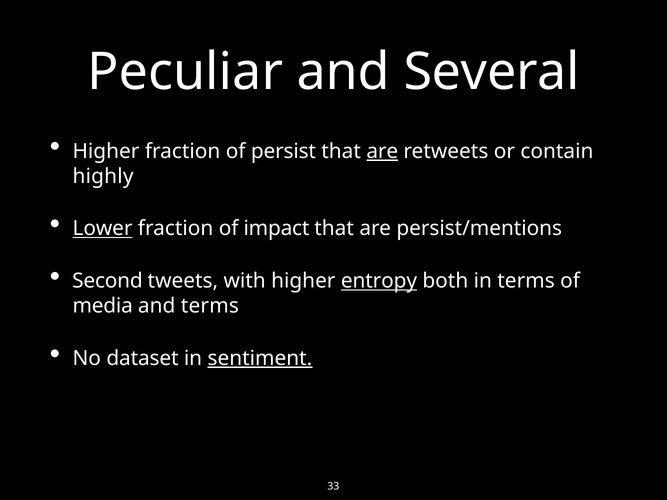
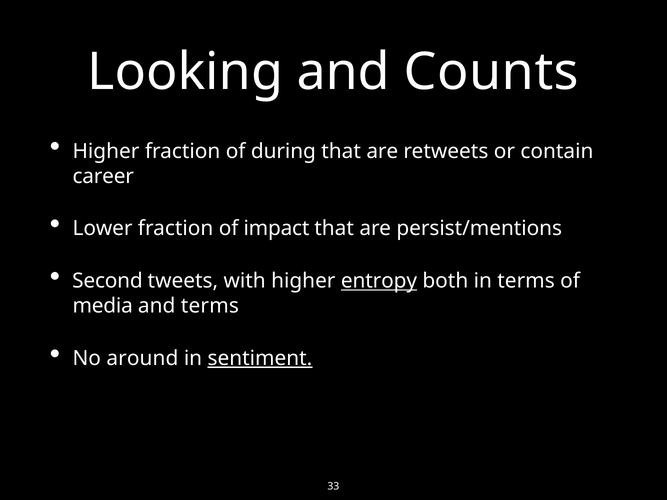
Peculiar: Peculiar -> Looking
Several: Several -> Counts
persist: persist -> during
are at (382, 151) underline: present -> none
highly: highly -> career
Lower underline: present -> none
dataset: dataset -> around
